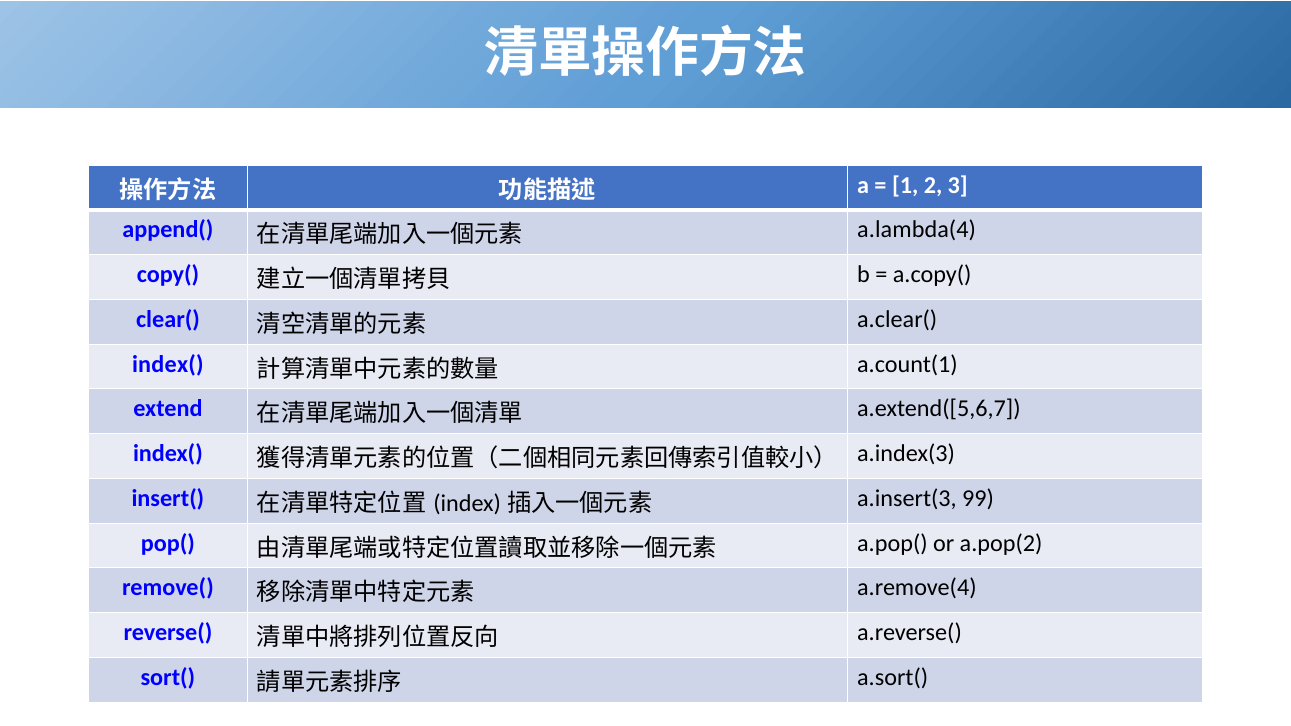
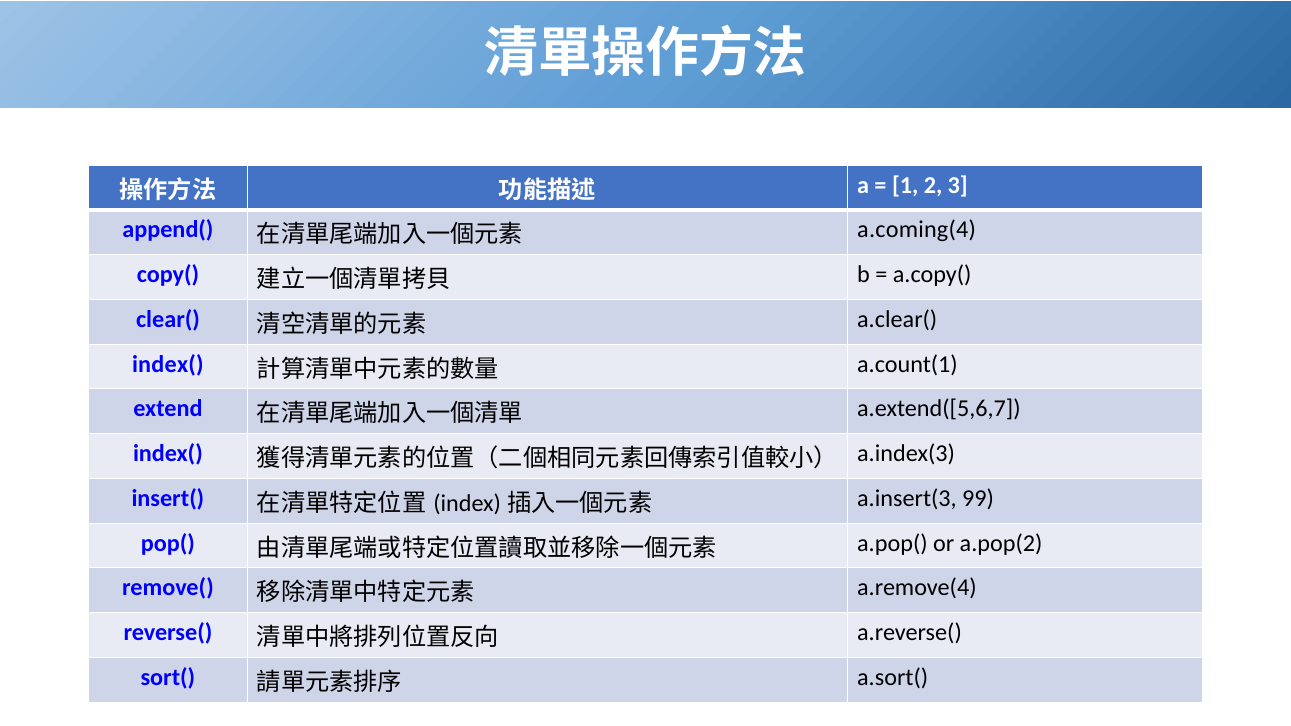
a.lambda(4: a.lambda(4 -> a.coming(4
